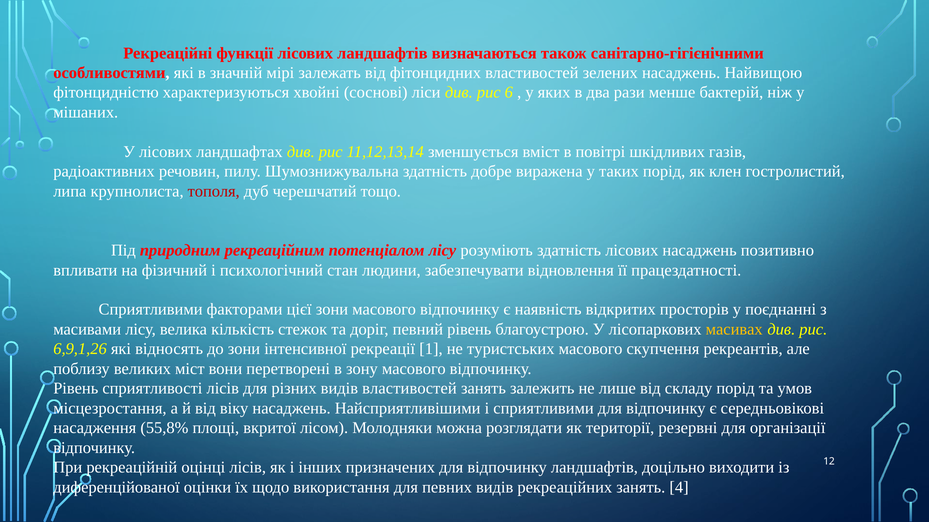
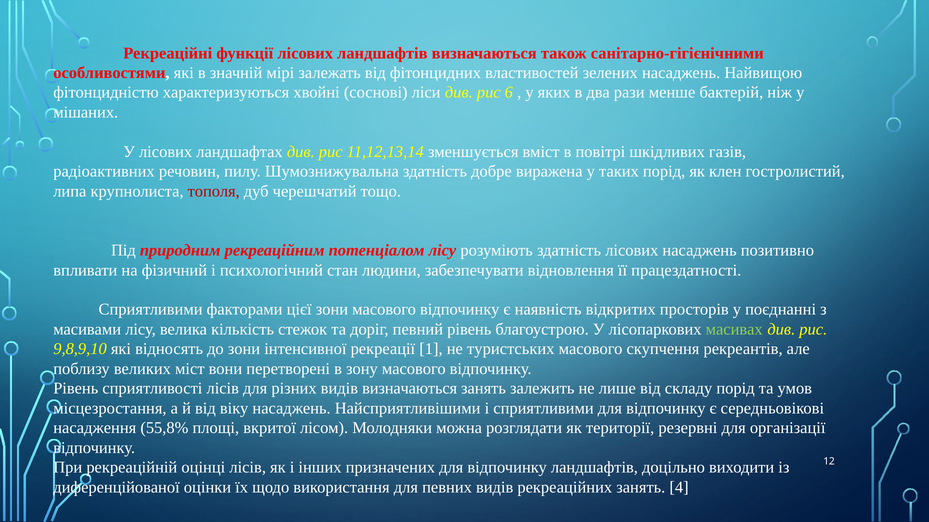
масивах colour: yellow -> light green
6,9,1,26: 6,9,1,26 -> 9,8,9,10
видів властивостей: властивостей -> визначаються
